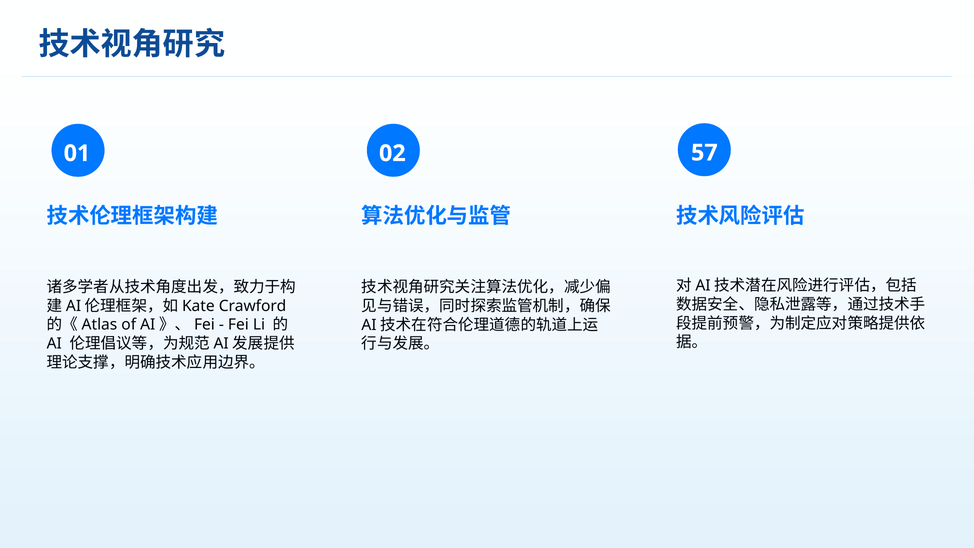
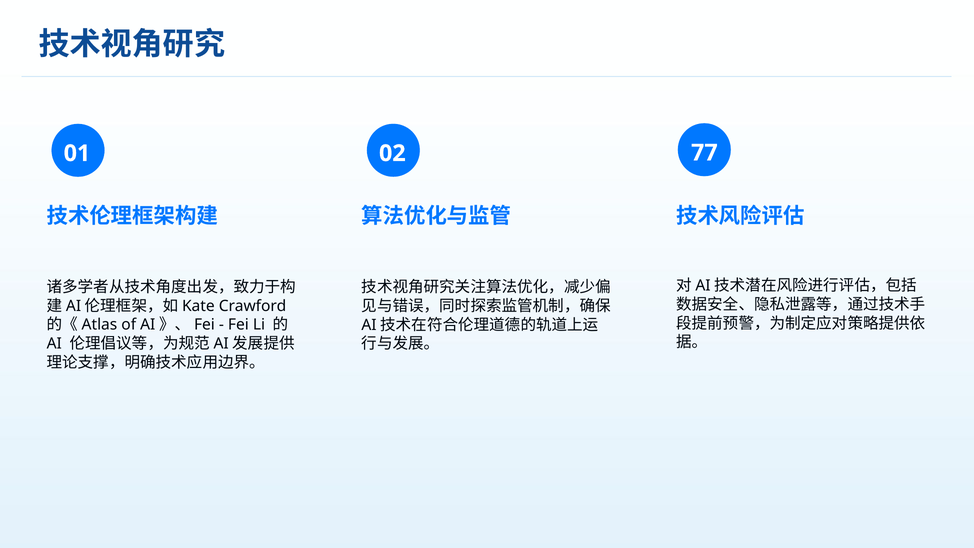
57: 57 -> 77
